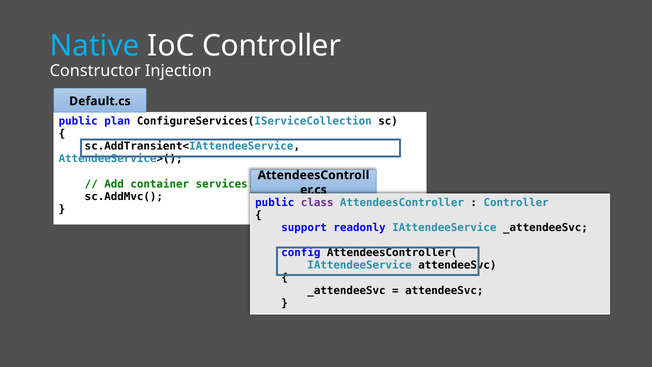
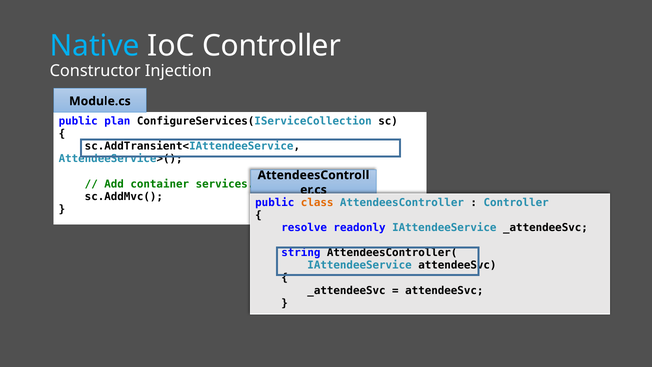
Default.cs: Default.cs -> Module.cs
class colour: purple -> orange
support: support -> resolve
config: config -> string
